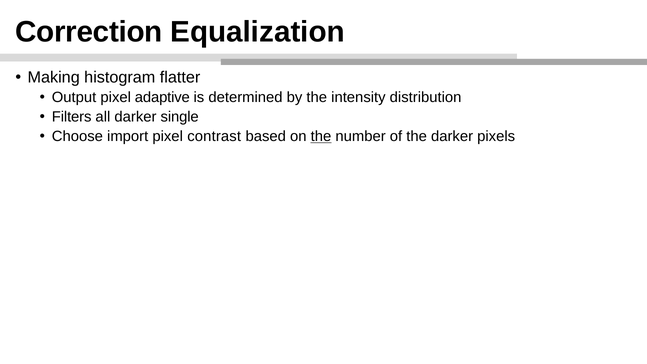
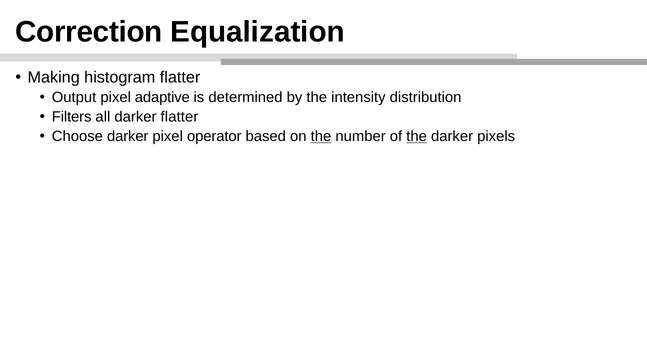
darker single: single -> flatter
Choose import: import -> darker
contrast: contrast -> operator
the at (417, 136) underline: none -> present
